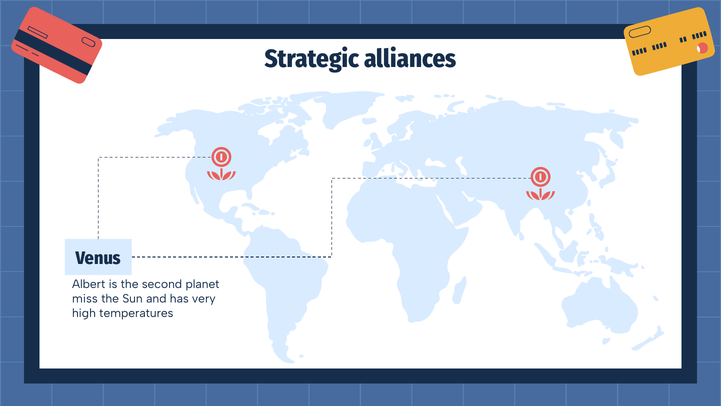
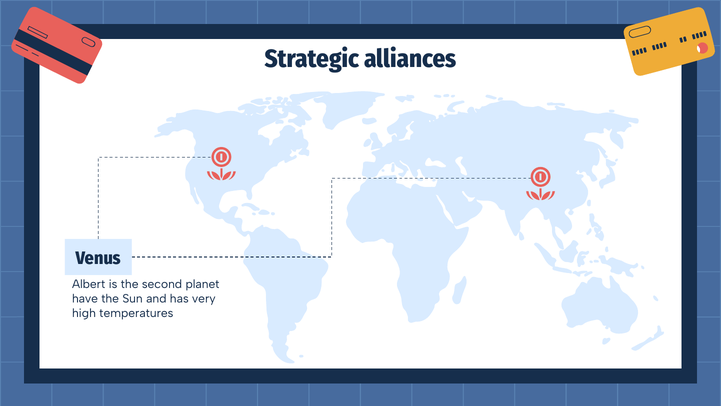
miss: miss -> have
